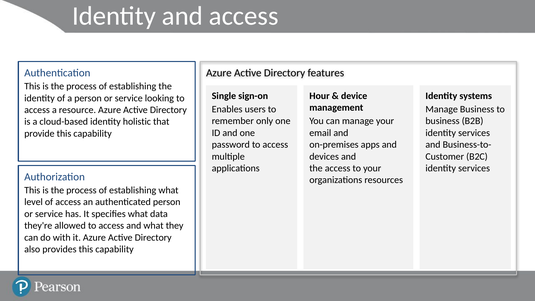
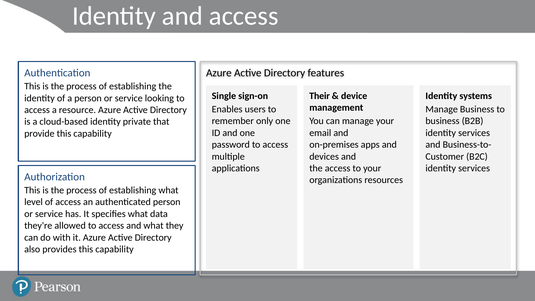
Hour: Hour -> Their
holistic: holistic -> private
